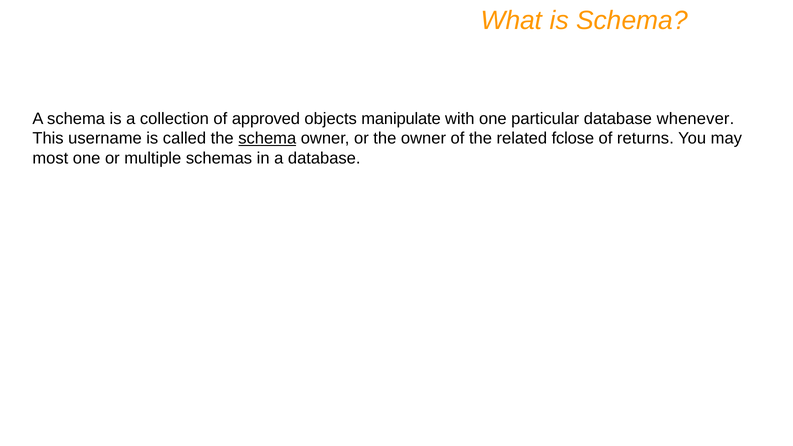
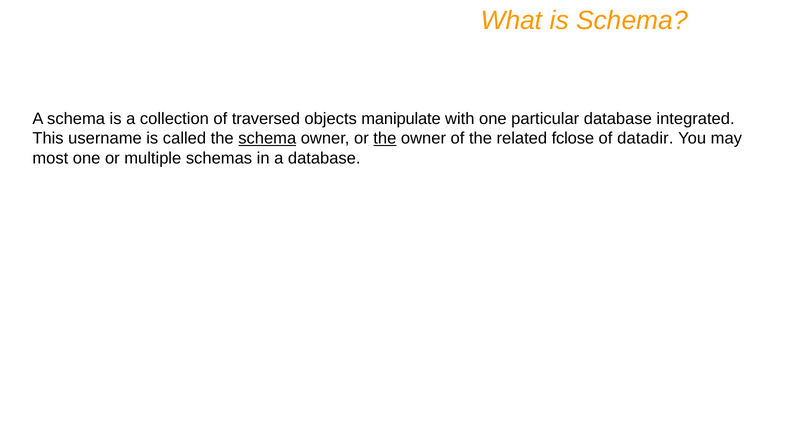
approved: approved -> traversed
whenever: whenever -> integrated
the at (385, 138) underline: none -> present
returns: returns -> datadir
